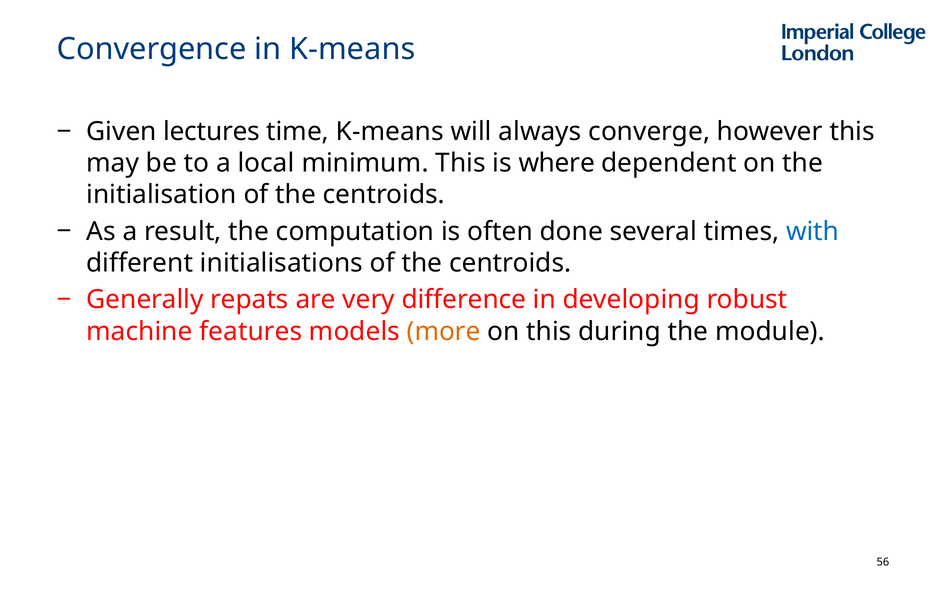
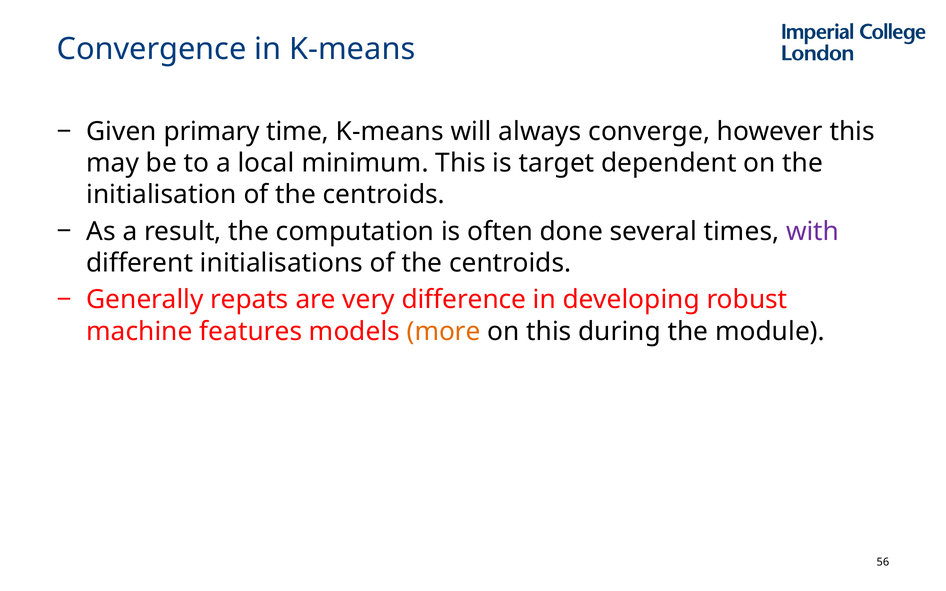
lectures: lectures -> primary
where: where -> target
with colour: blue -> purple
